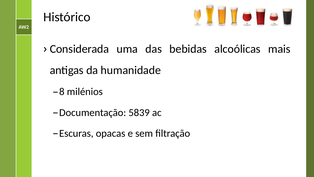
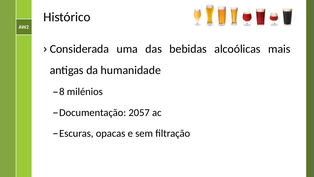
5839: 5839 -> 2057
